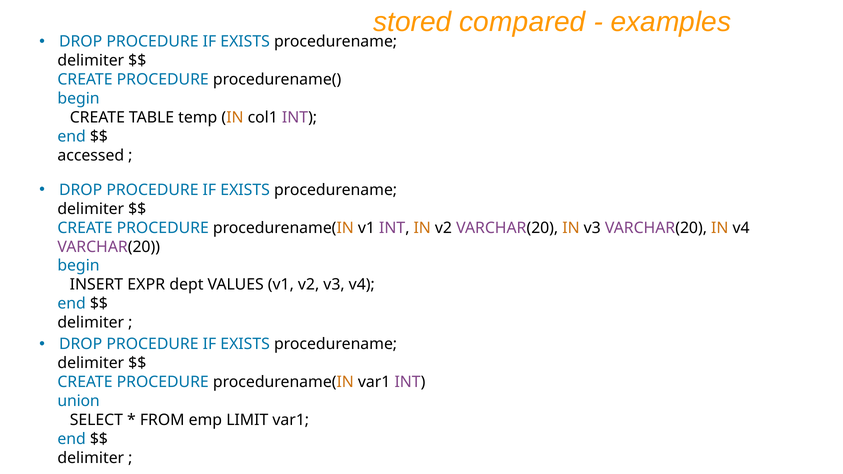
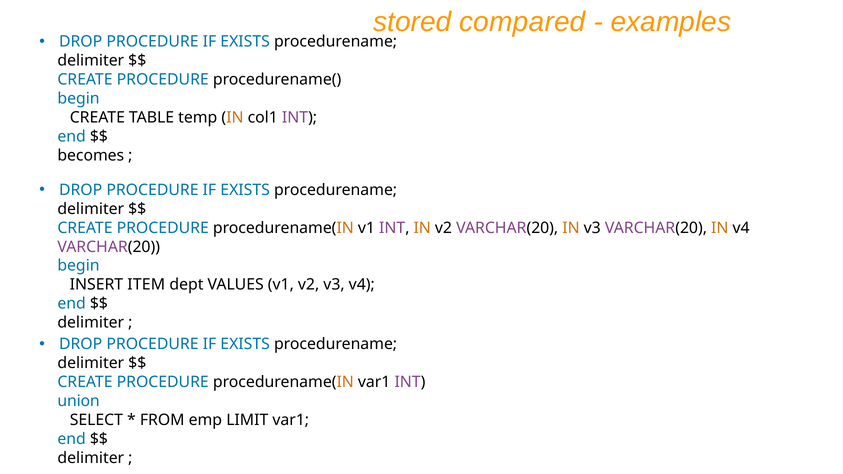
accessed: accessed -> becomes
EXPR: EXPR -> ITEM
